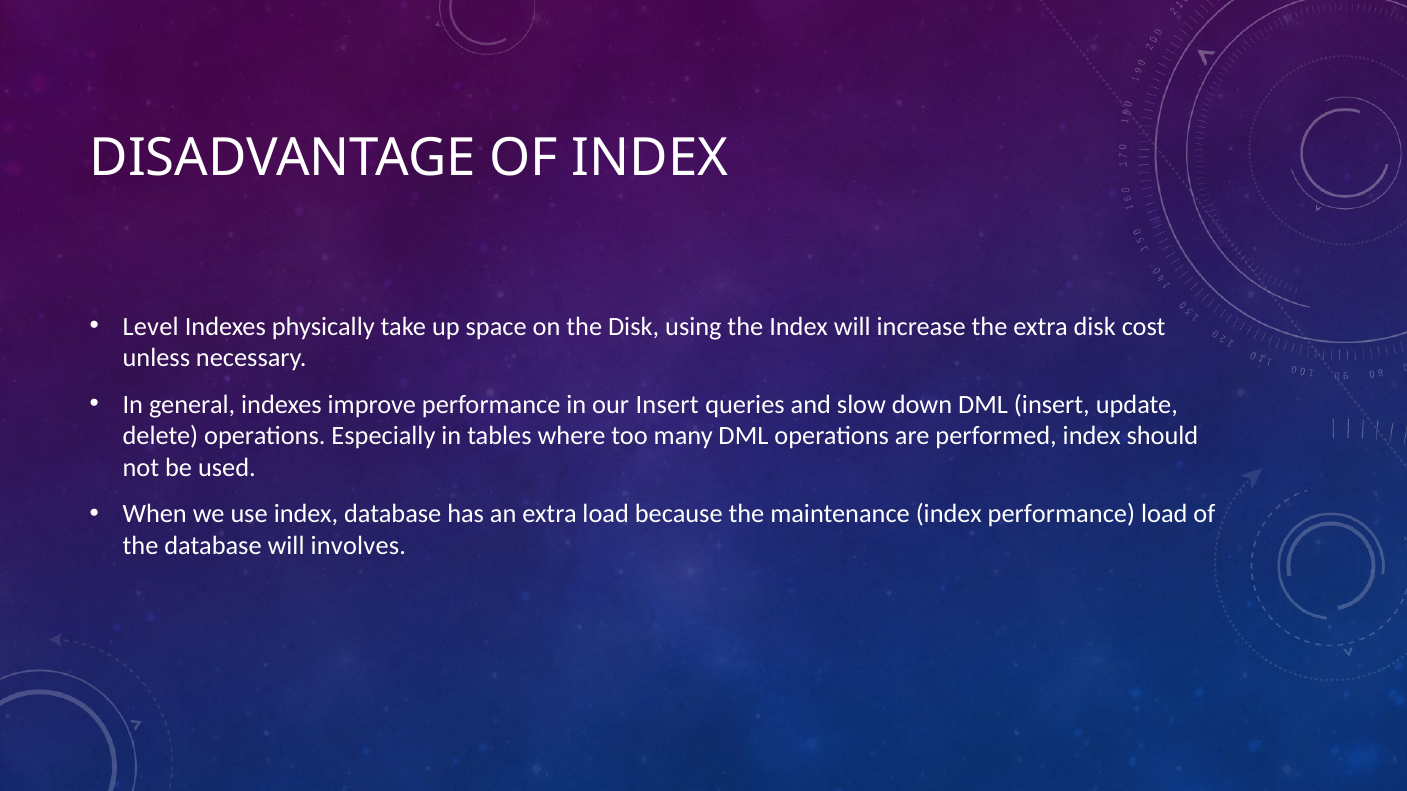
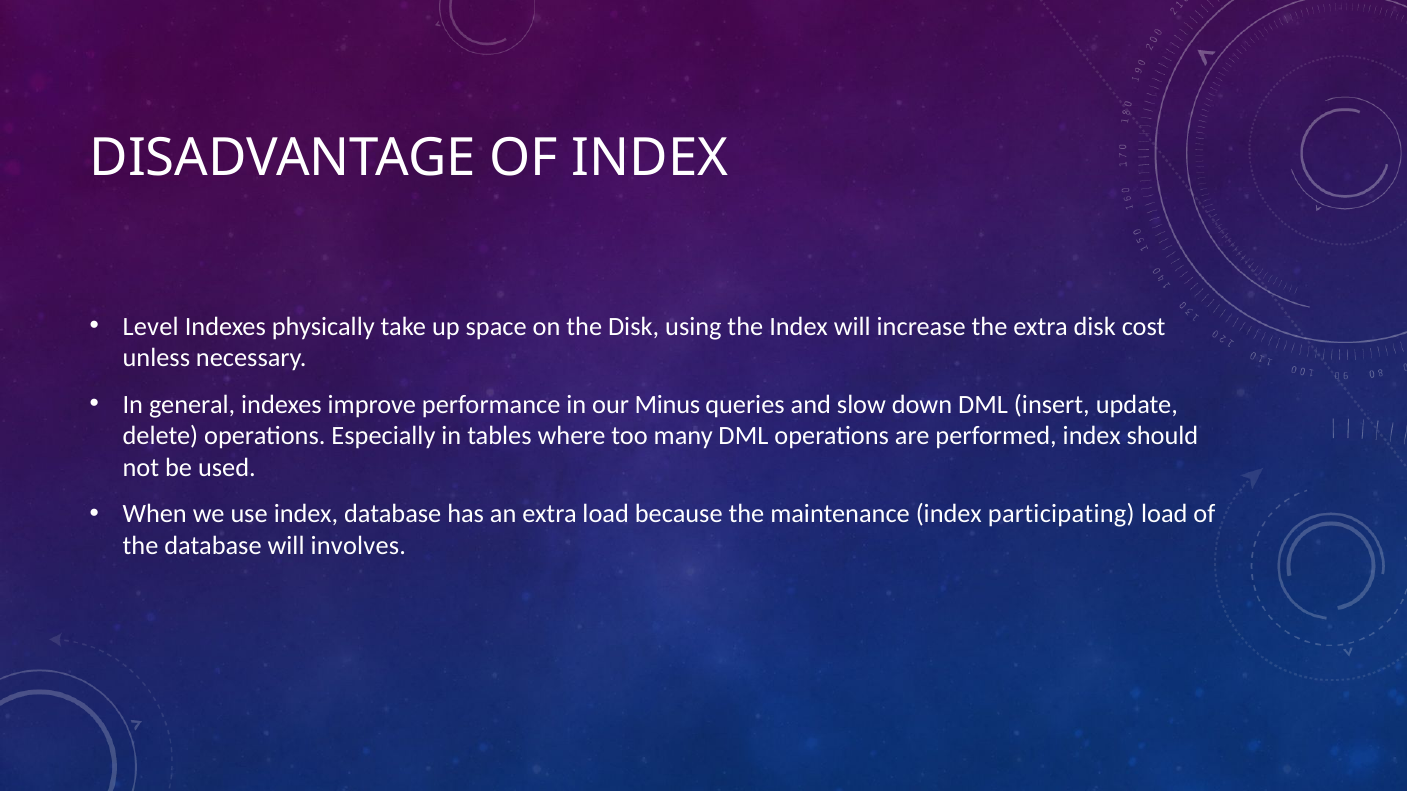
our Insert: Insert -> Minus
index performance: performance -> participating
